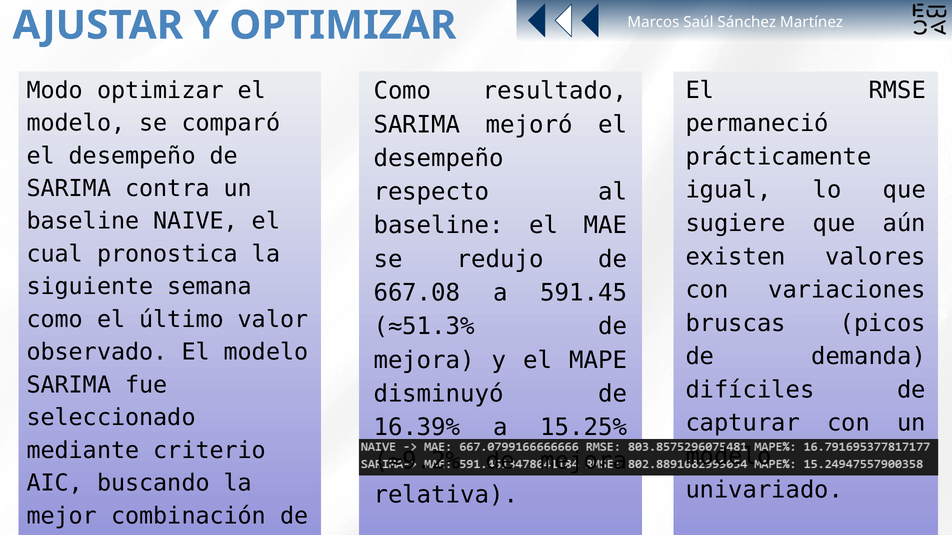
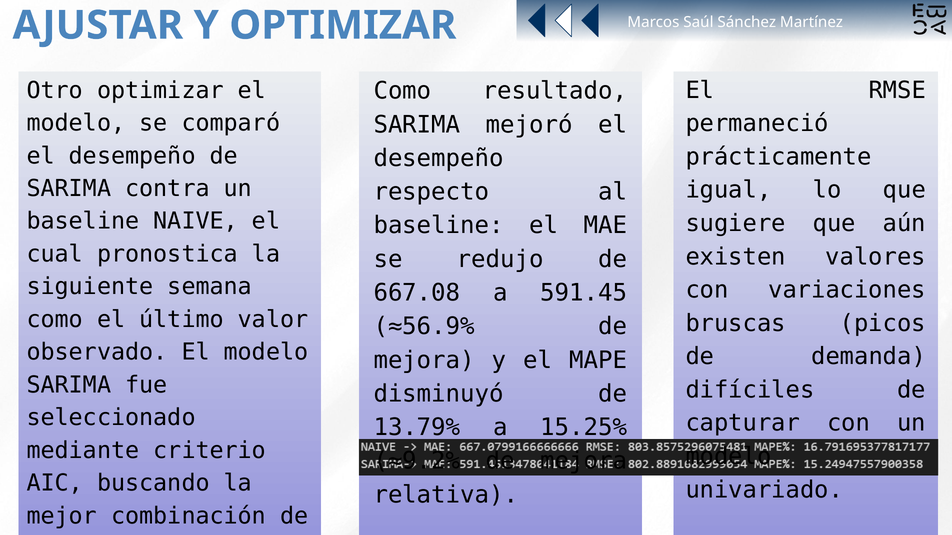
Modo: Modo -> Otro
≈51.3%: ≈51.3% -> ≈56.9%
16.39%: 16.39% -> 13.79%
